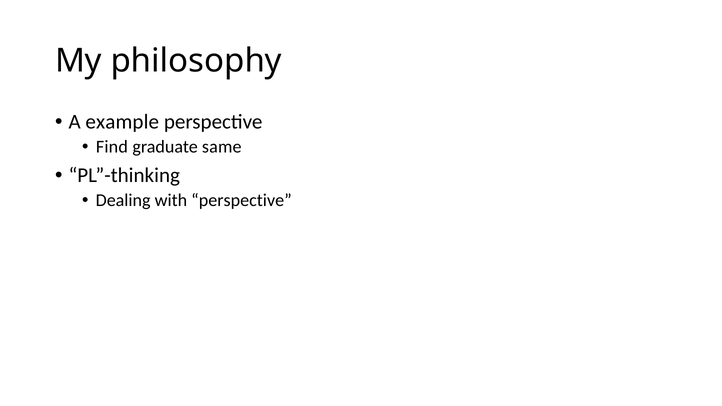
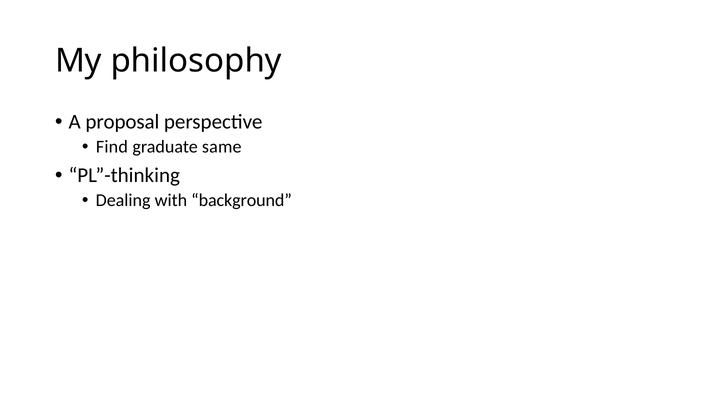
example: example -> proposal
with perspective: perspective -> background
